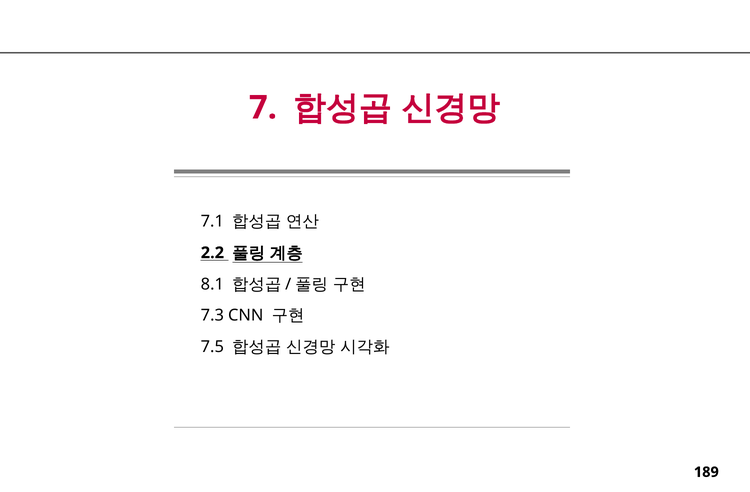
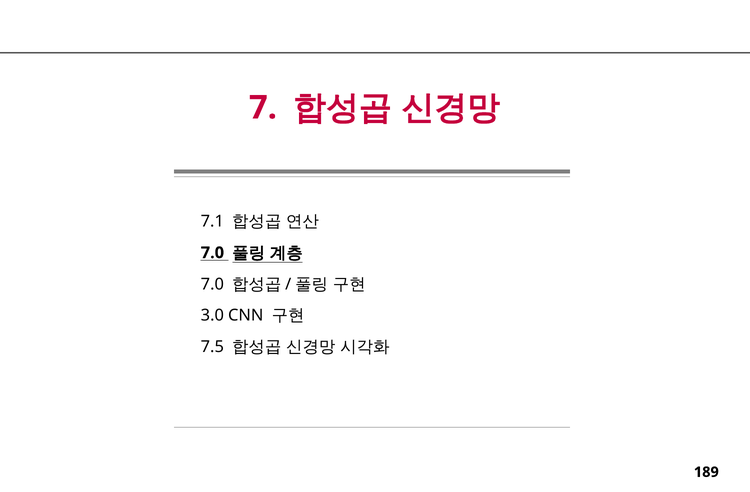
2.2 at (212, 253): 2.2 -> 7.0
8.1 at (212, 284): 8.1 -> 7.0
7.3: 7.3 -> 3.0
